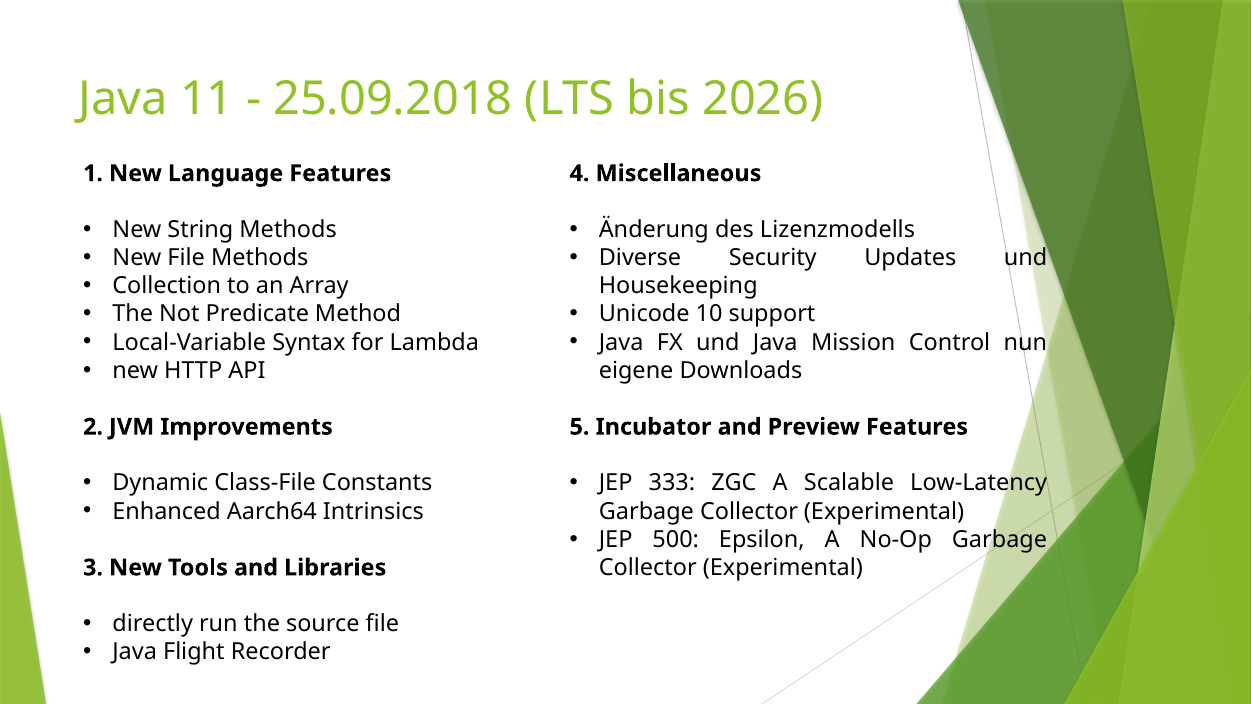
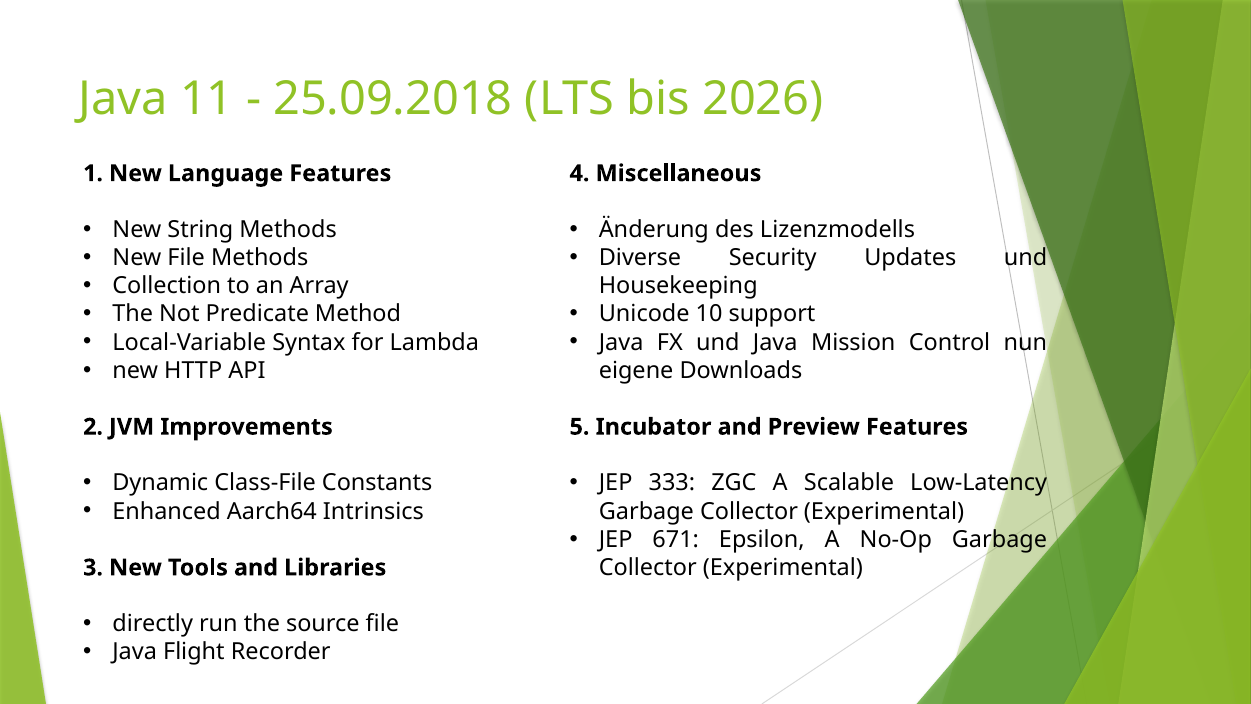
500: 500 -> 671
